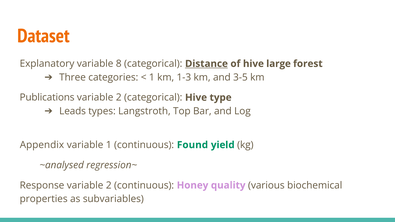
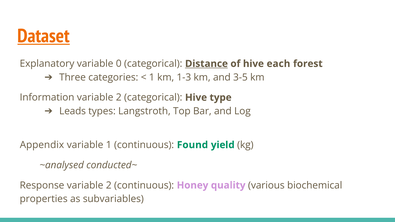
Dataset underline: none -> present
8: 8 -> 0
large: large -> each
Publications: Publications -> Information
regression~: regression~ -> conducted~
